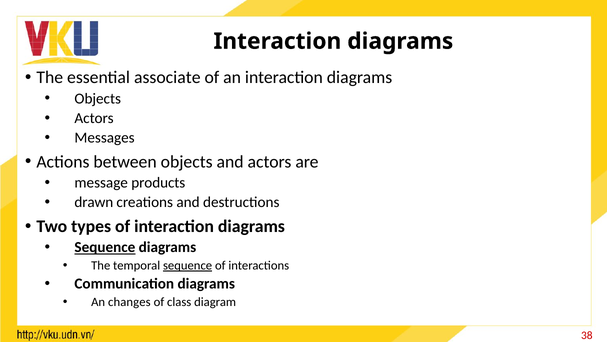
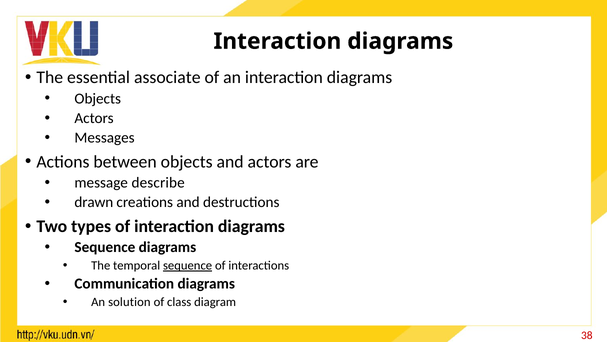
products: products -> describe
Sequence at (105, 247) underline: present -> none
changes: changes -> solution
